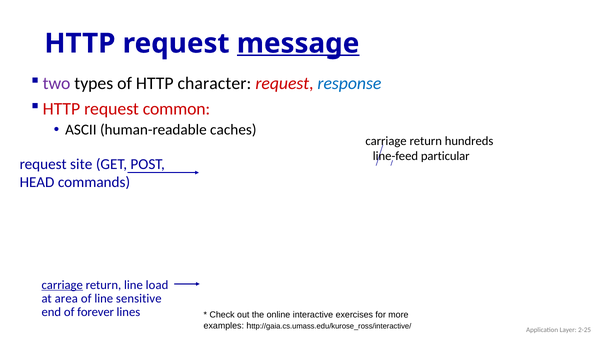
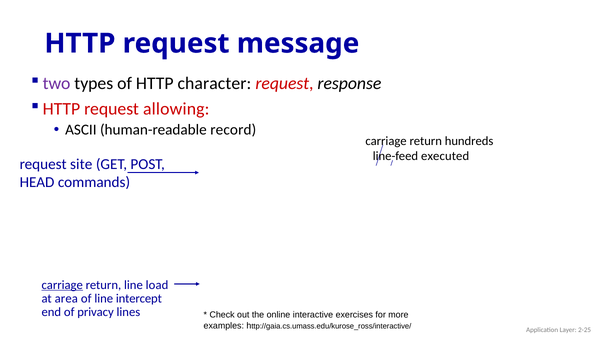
message underline: present -> none
response colour: blue -> black
common: common -> allowing
caches: caches -> record
particular: particular -> executed
sensitive: sensitive -> intercept
forever: forever -> privacy
